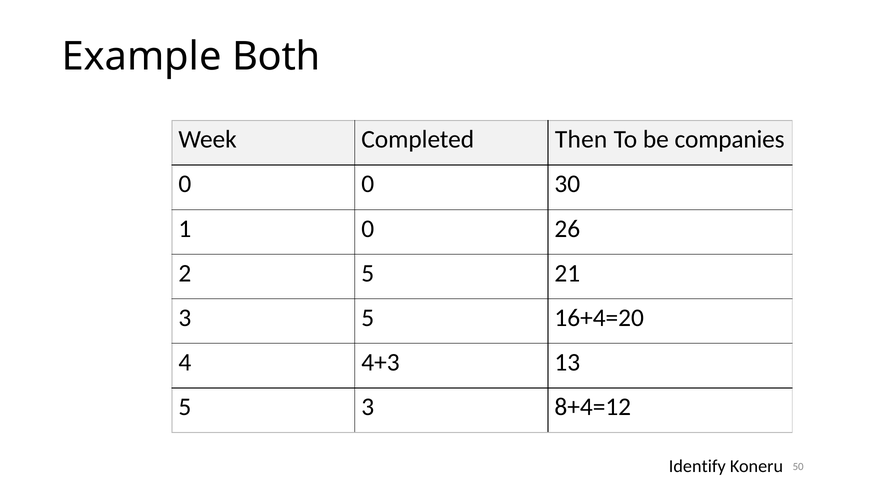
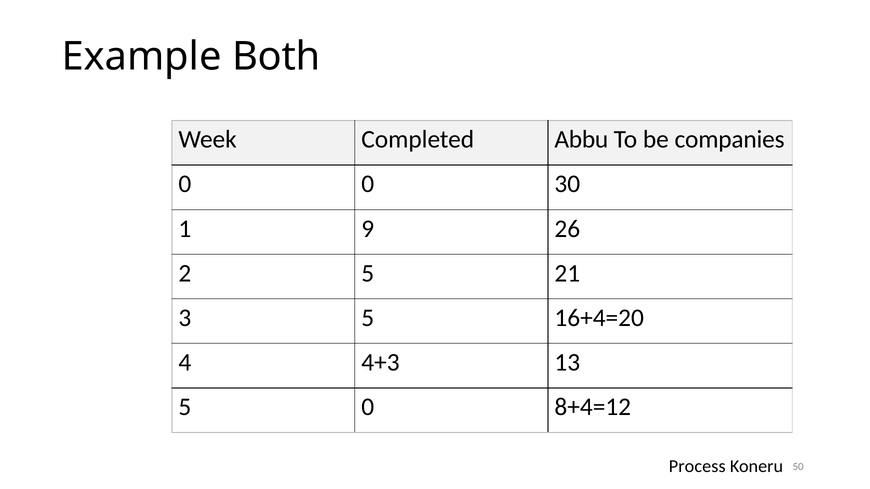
Then: Then -> Abbu
1 0: 0 -> 9
5 3: 3 -> 0
Identify: Identify -> Process
